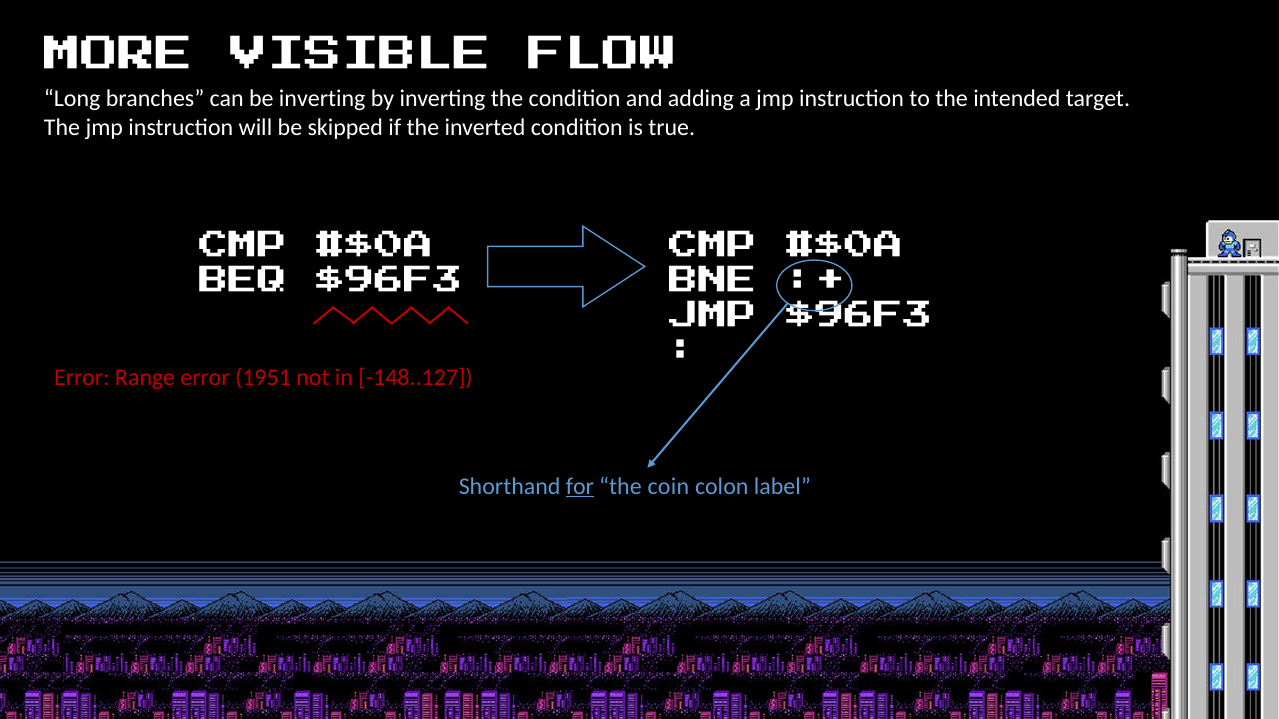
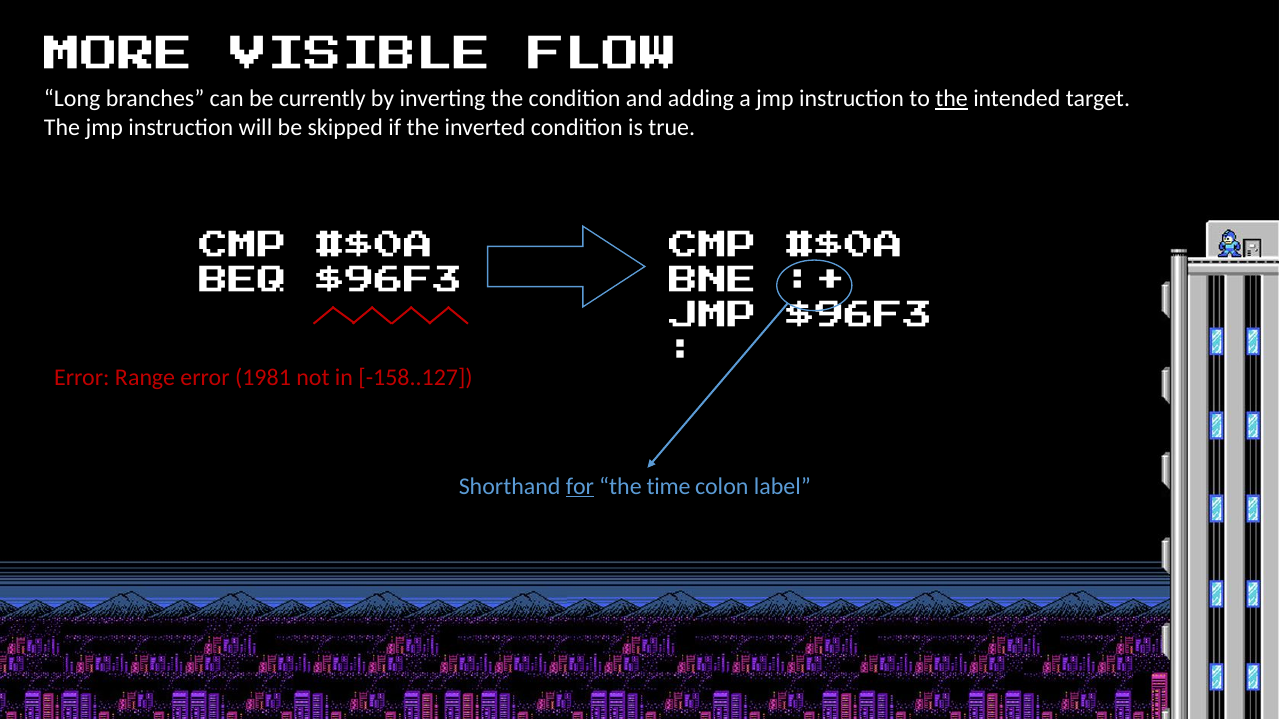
be inverting: inverting -> currently
the at (952, 99) underline: none -> present
1951: 1951 -> 1981
-148..127: -148..127 -> -158..127
coin: coin -> time
